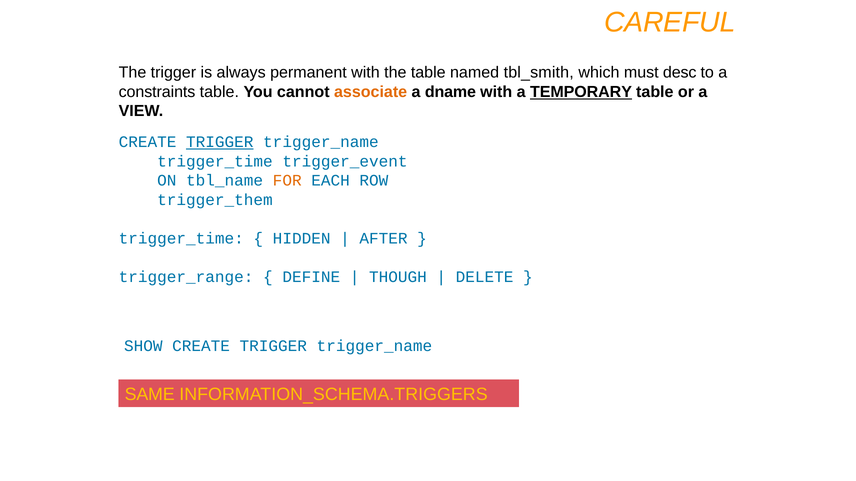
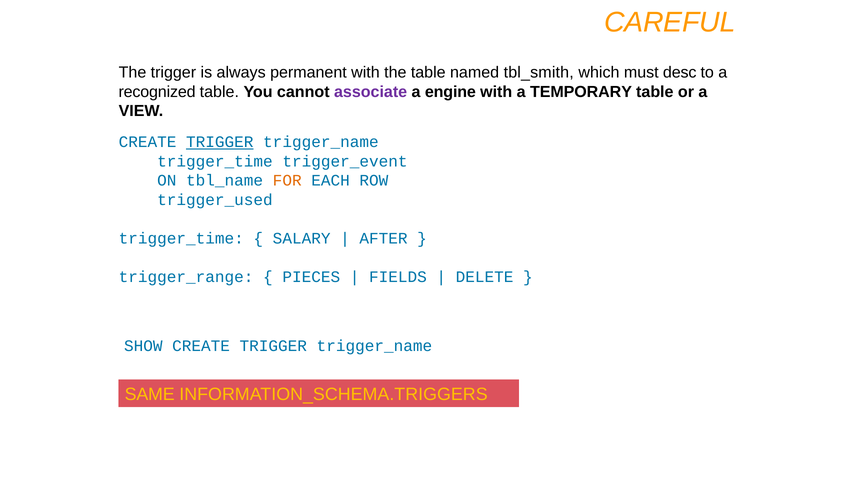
constraints: constraints -> recognized
associate colour: orange -> purple
dname: dname -> engine
TEMPORARY underline: present -> none
trigger_them: trigger_them -> trigger_used
HIDDEN: HIDDEN -> SALARY
DEFINE: DEFINE -> PIECES
THOUGH: THOUGH -> FIELDS
